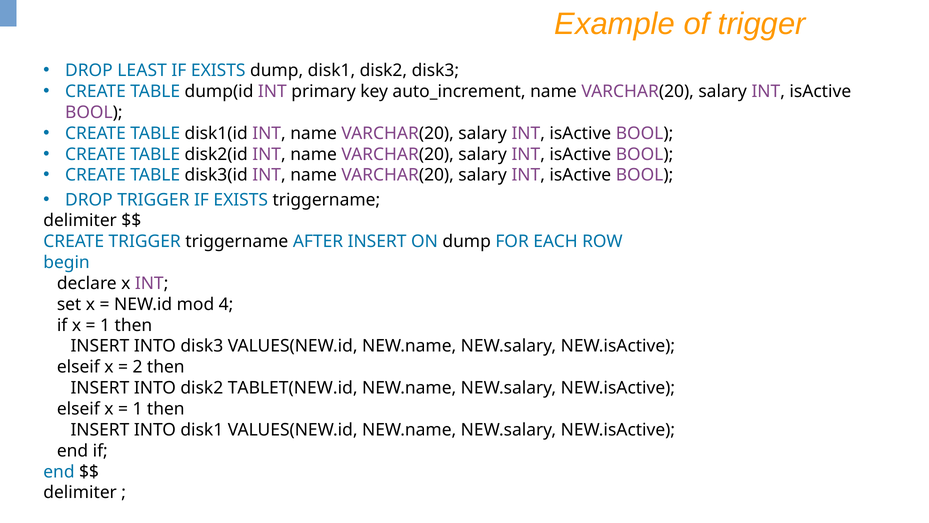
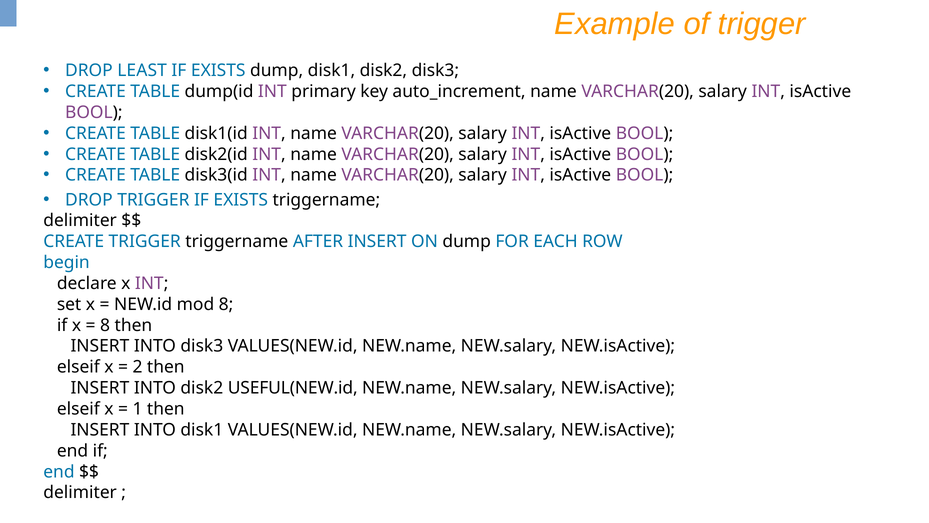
mod 4: 4 -> 8
1 at (105, 325): 1 -> 8
TABLET(NEW.id: TABLET(NEW.id -> USEFUL(NEW.id
